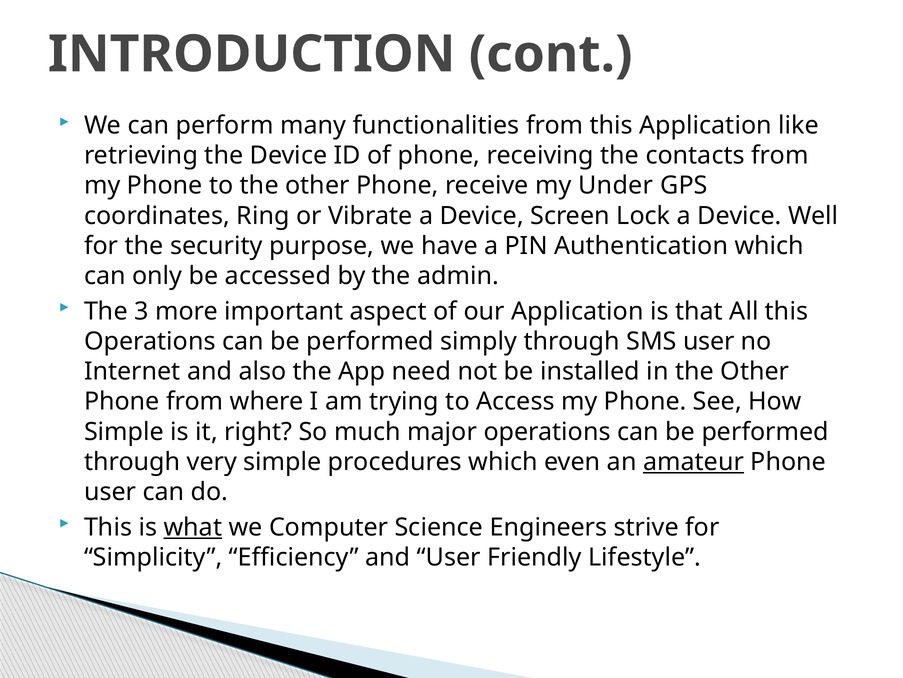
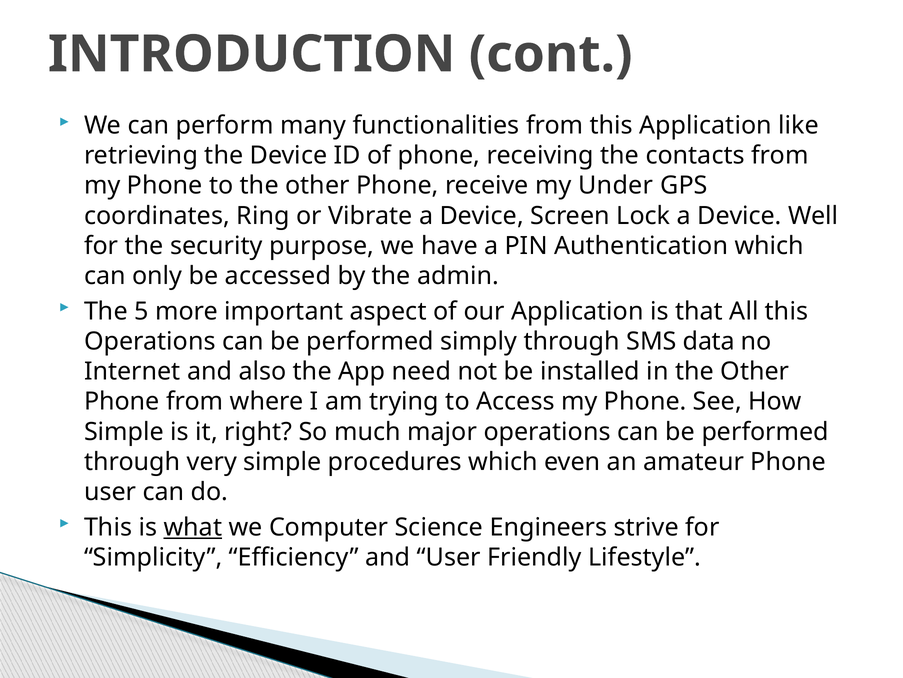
3: 3 -> 5
SMS user: user -> data
amateur underline: present -> none
